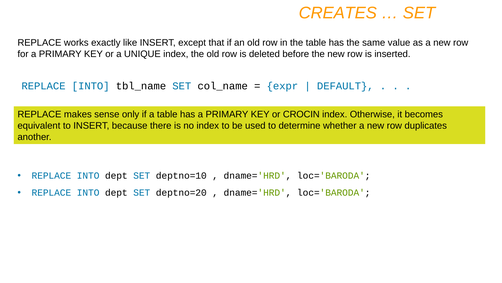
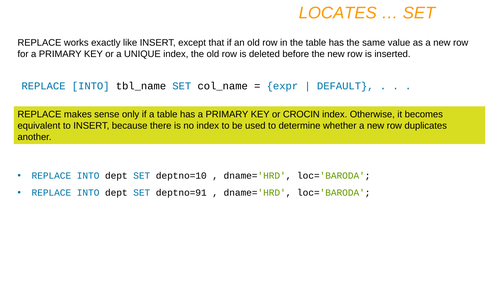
CREATES: CREATES -> LOCATES
deptno=20: deptno=20 -> deptno=91
